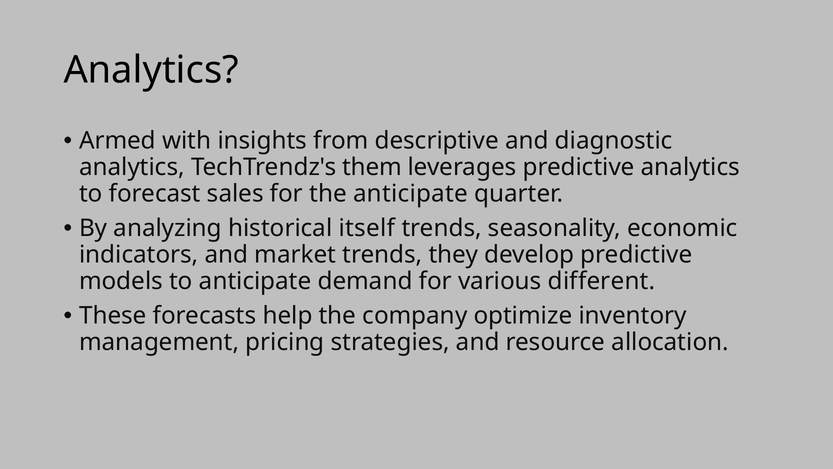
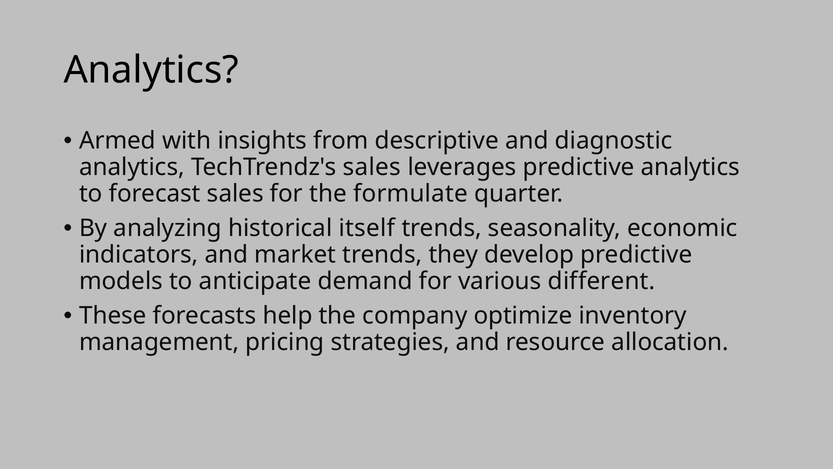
TechTrendz's them: them -> sales
the anticipate: anticipate -> formulate
